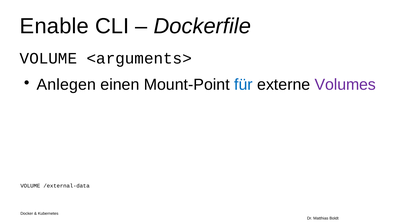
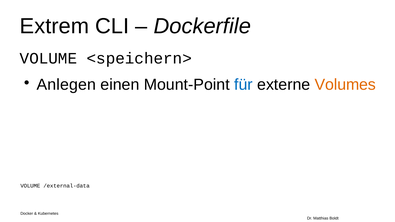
Enable: Enable -> Extrem
<arguments>: <arguments> -> <speichern>
Volumes colour: purple -> orange
